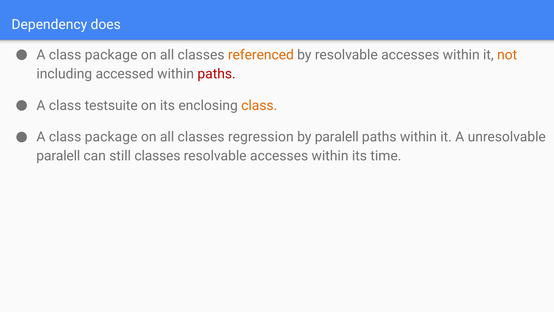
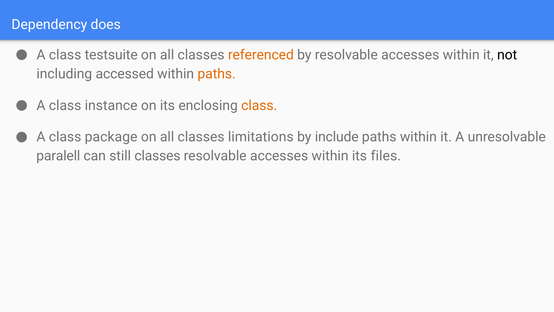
package at (111, 55): package -> testsuite
not colour: orange -> black
paths at (217, 74) colour: red -> orange
testsuite: testsuite -> instance
regression: regression -> limitations
by paralell: paralell -> include
time: time -> files
